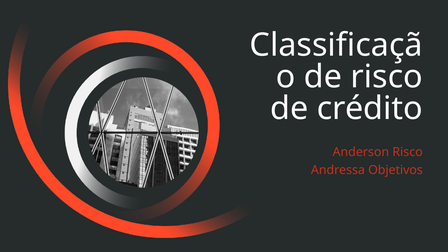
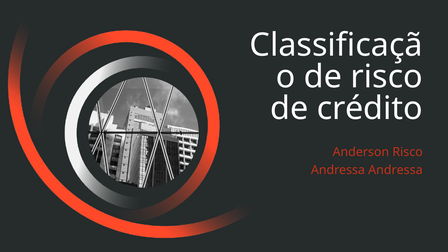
Andressa Objetivos: Objetivos -> Andressa
